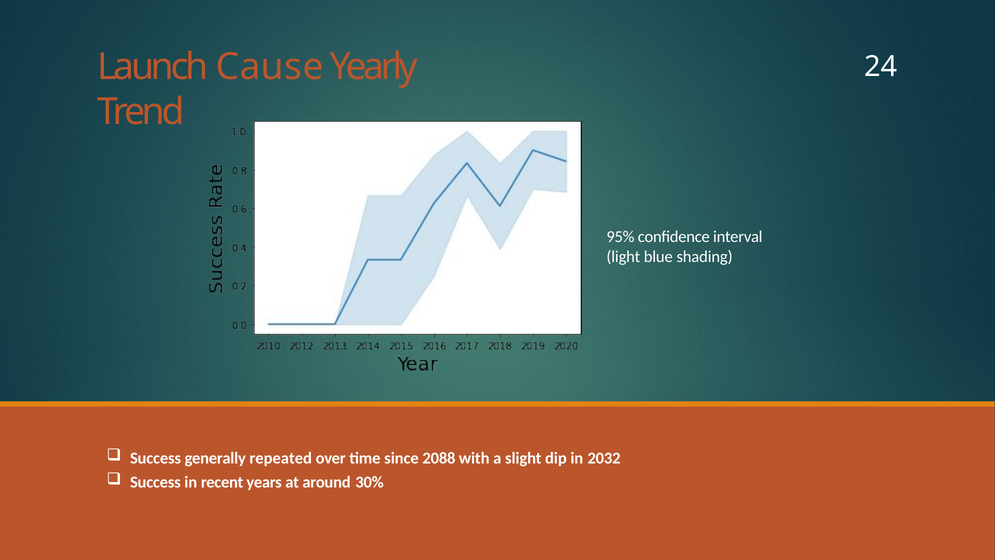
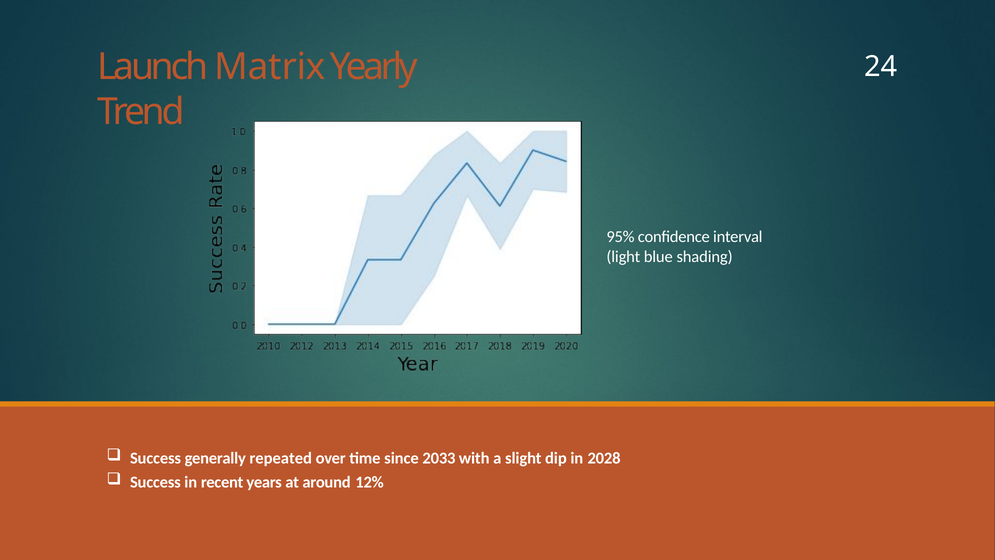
Cause: Cause -> Matrix
2088: 2088 -> 2033
2032: 2032 -> 2028
30%: 30% -> 12%
